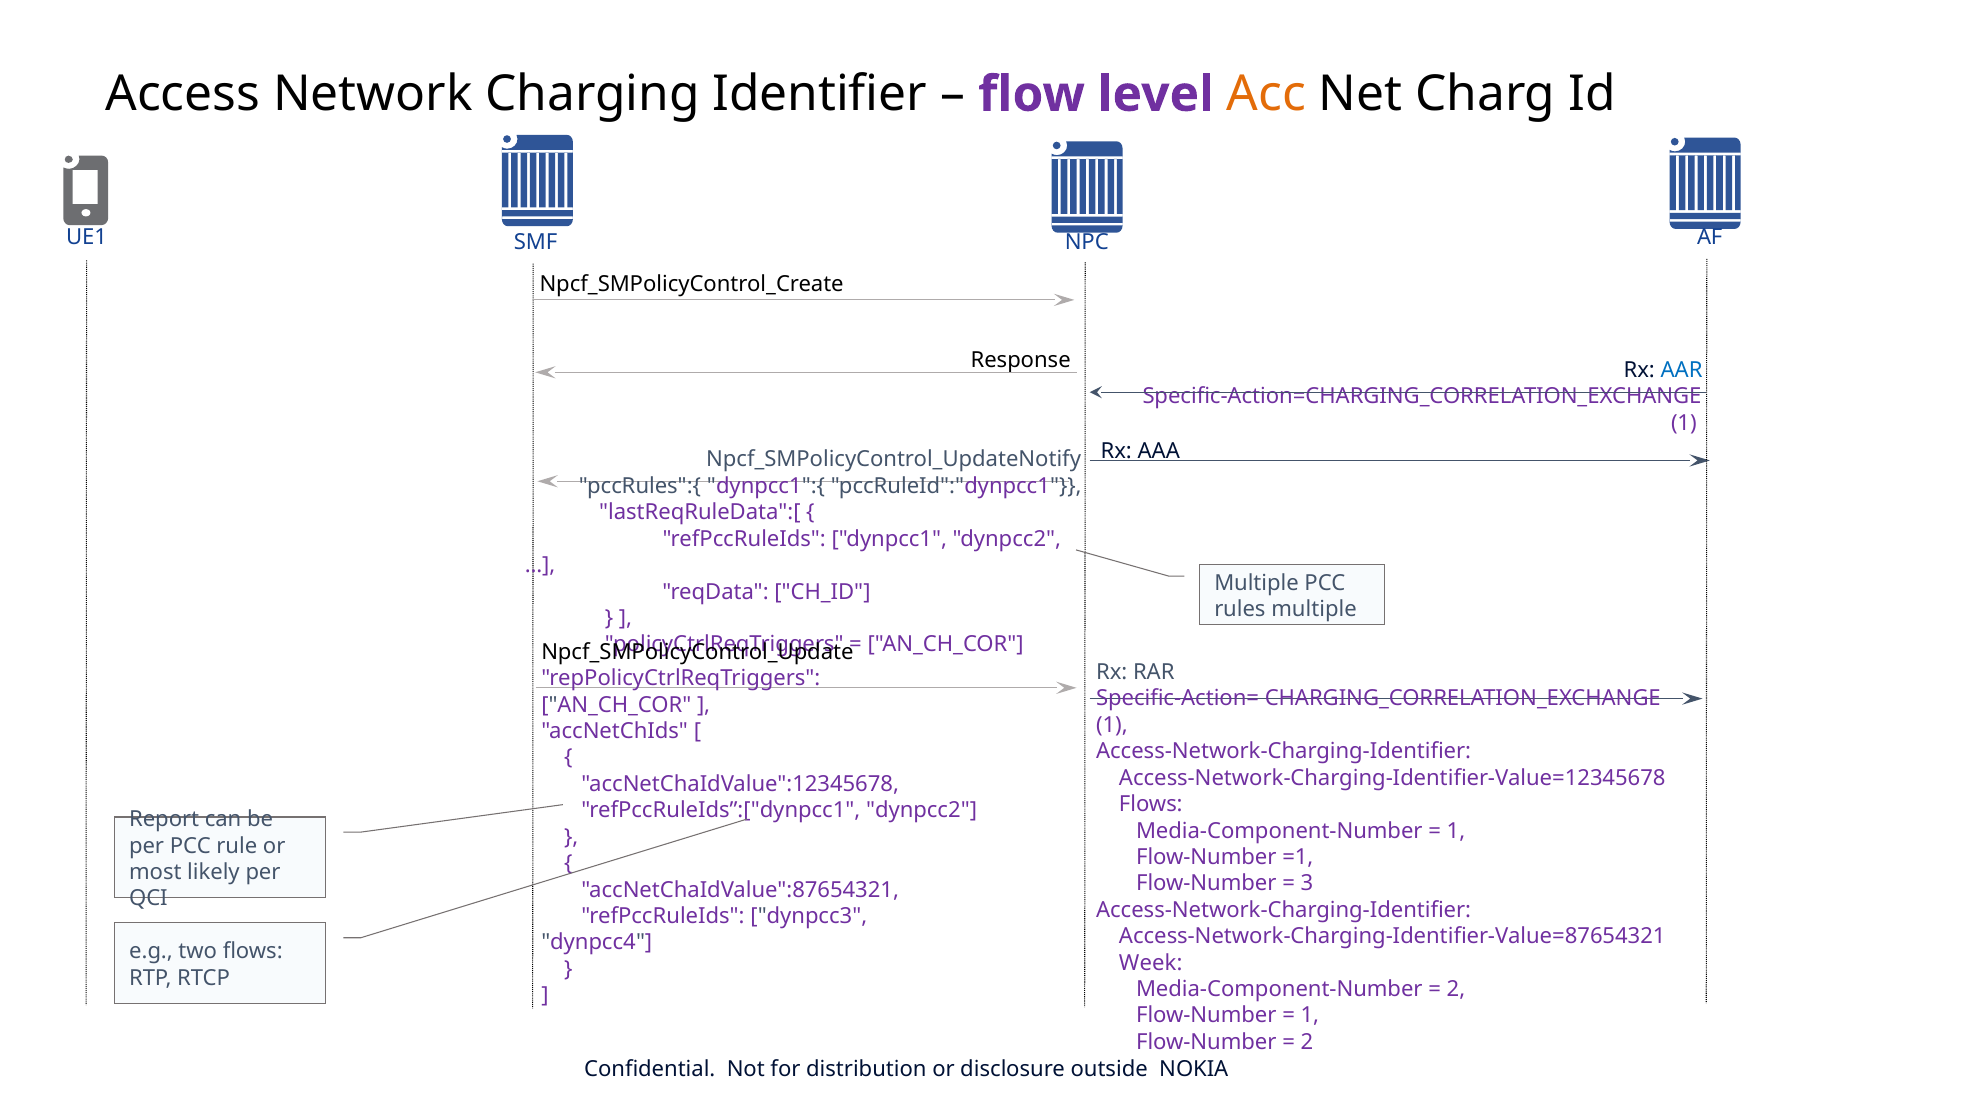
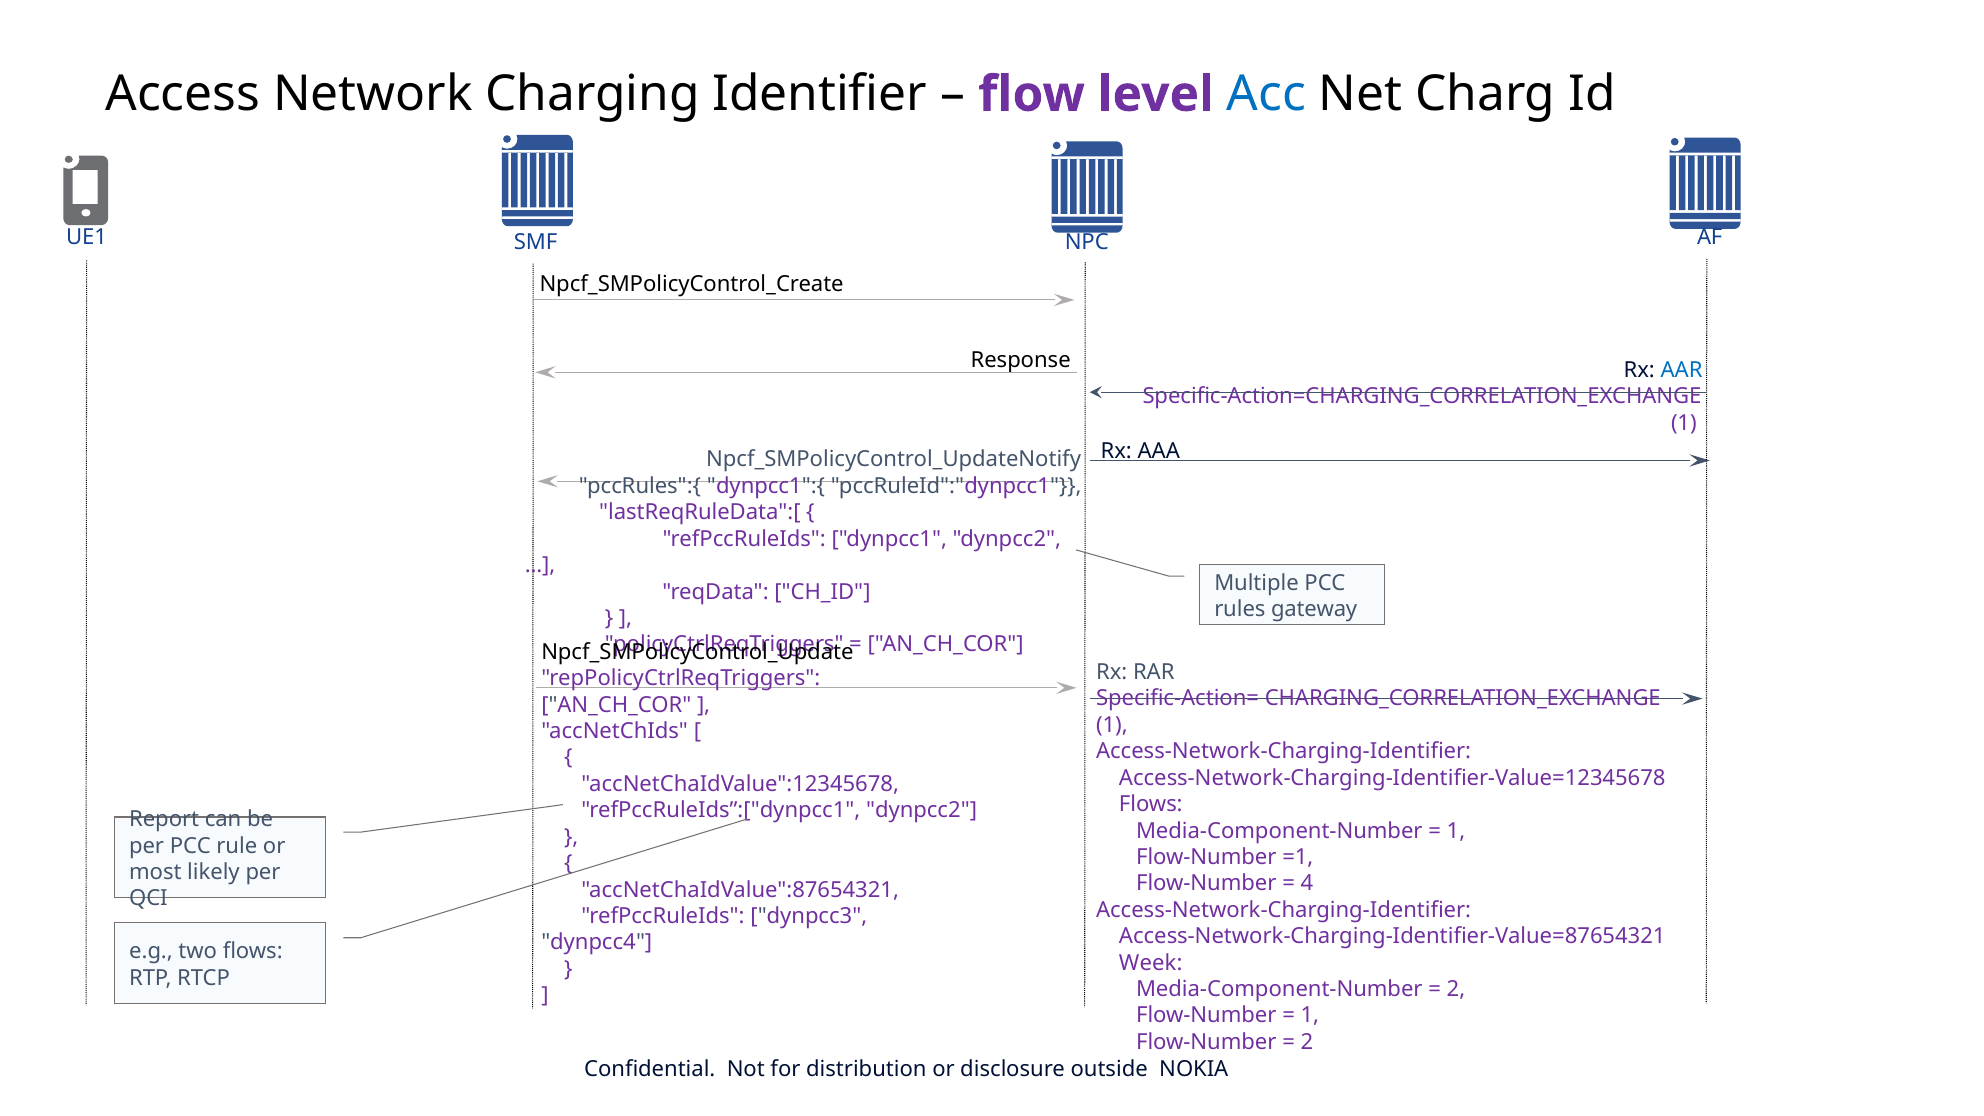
Acc colour: orange -> blue
rules multiple: multiple -> gateway
3: 3 -> 4
